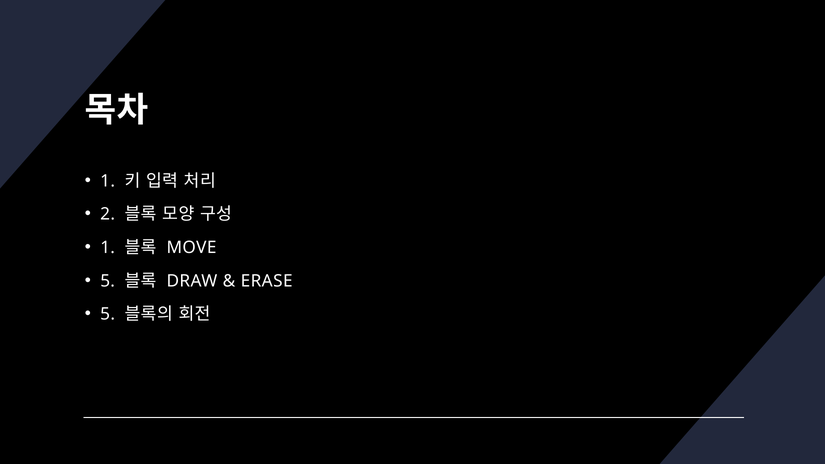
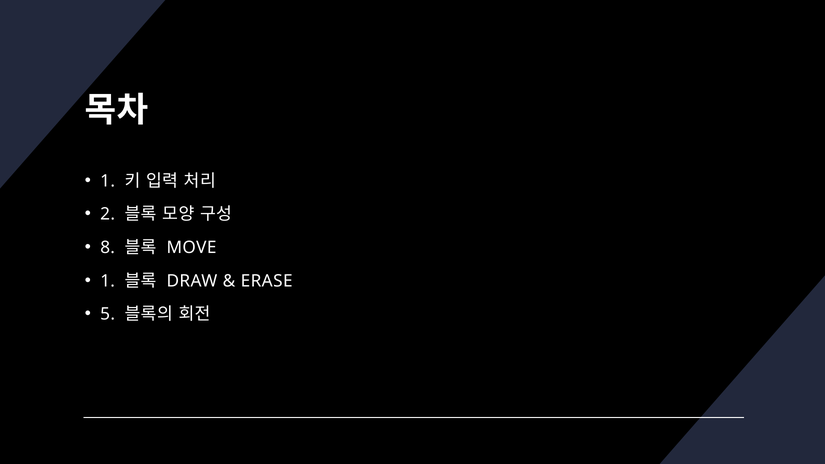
1 at (108, 248): 1 -> 8
5 at (108, 281): 5 -> 1
